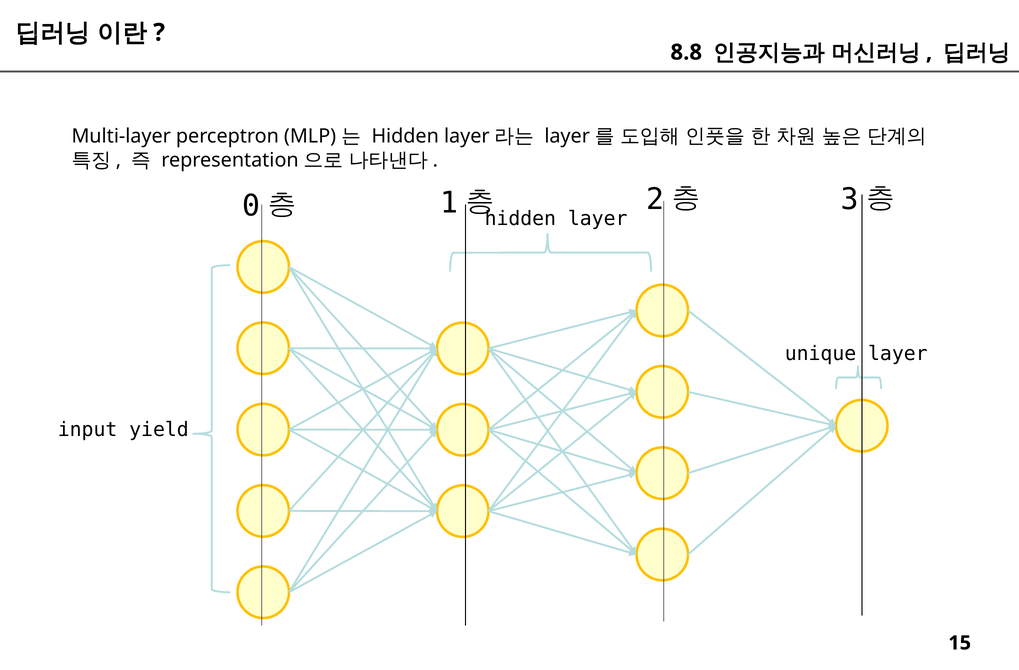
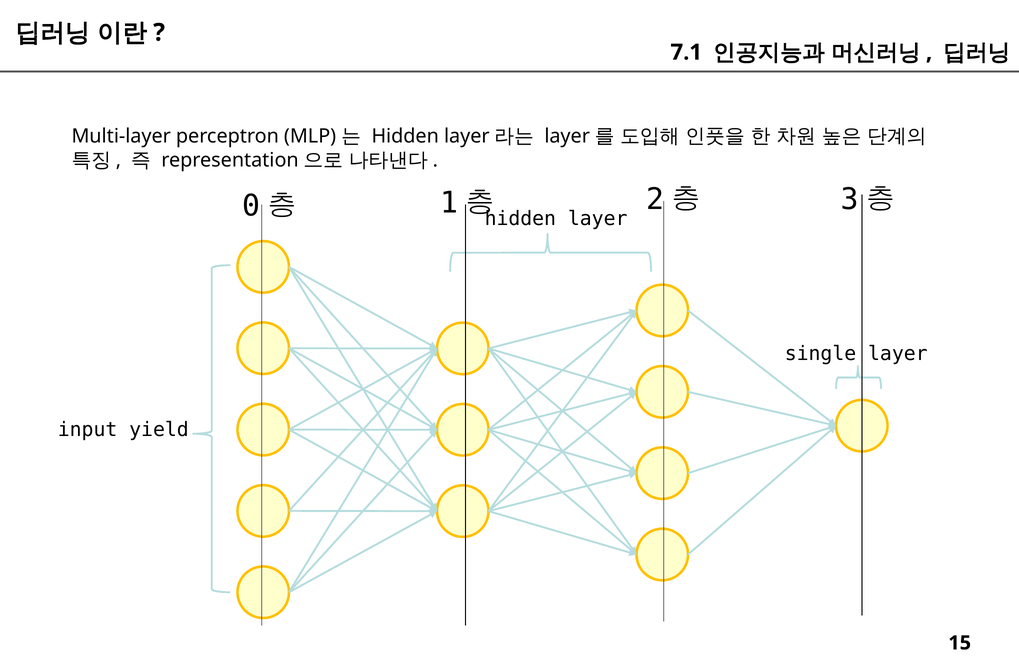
8.8: 8.8 -> 7.1
unique: unique -> single
